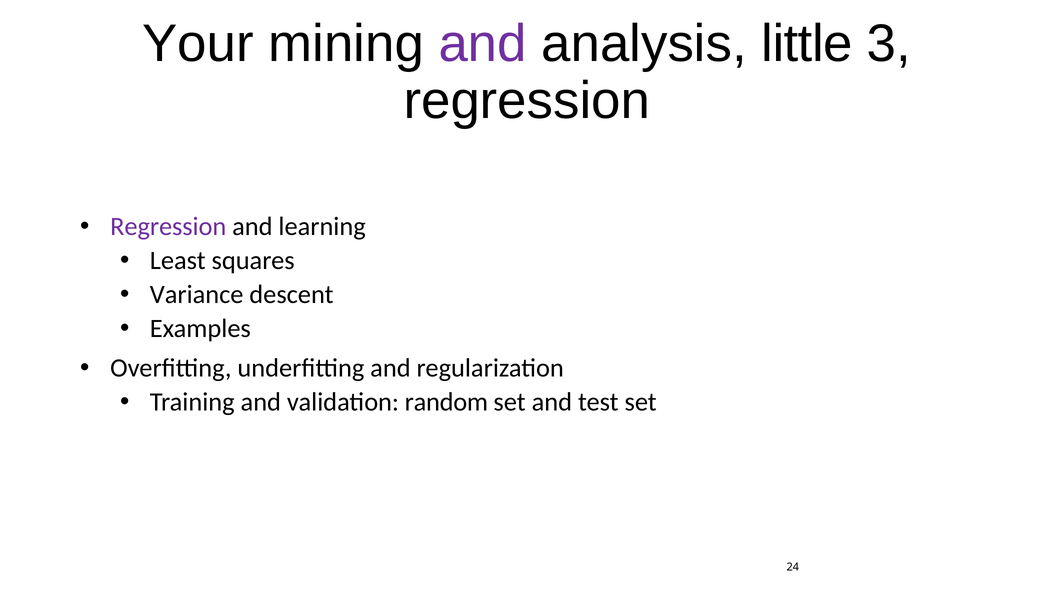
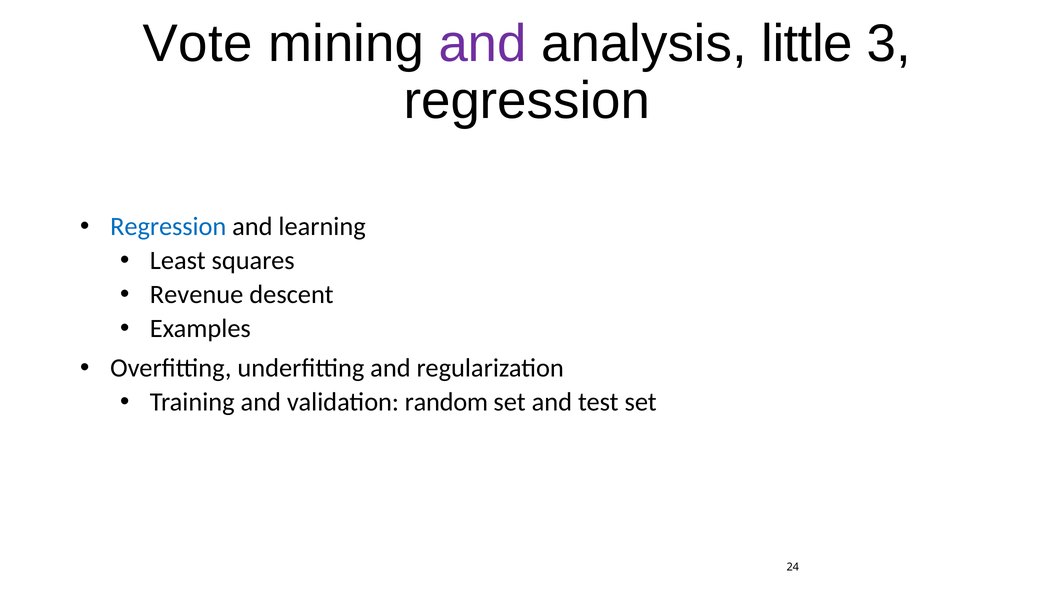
Your: Your -> Vote
Regression at (168, 226) colour: purple -> blue
Variance: Variance -> Revenue
